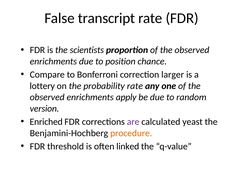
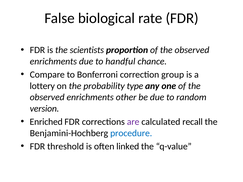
transcript: transcript -> biological
position: position -> handful
larger: larger -> group
probability rate: rate -> type
apply: apply -> other
yeast: yeast -> recall
procedure colour: orange -> blue
